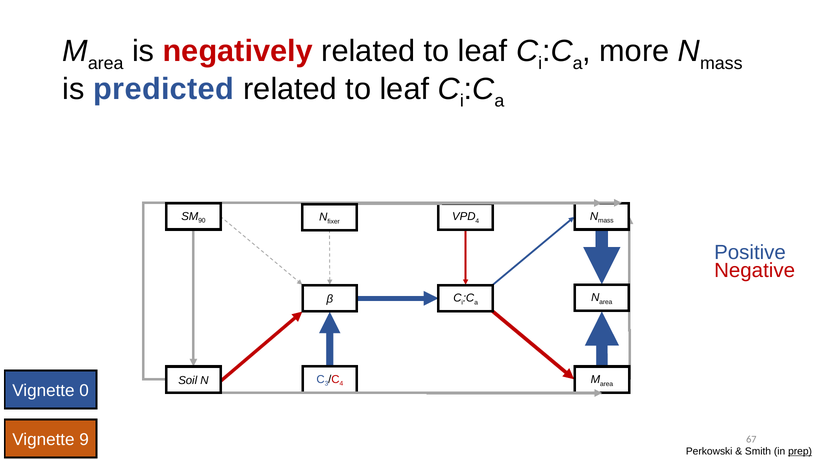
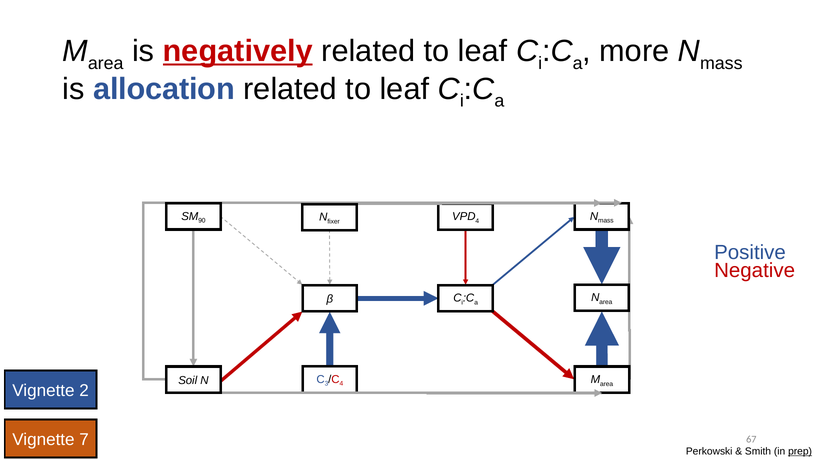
negatively underline: none -> present
predicted: predicted -> allocation
0: 0 -> 2
9: 9 -> 7
